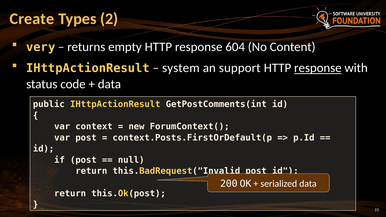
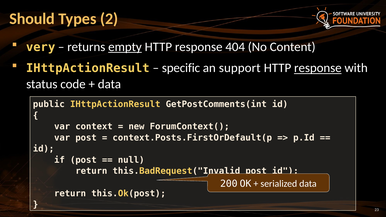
Create: Create -> Should
empty underline: none -> present
604: 604 -> 404
system: system -> specific
